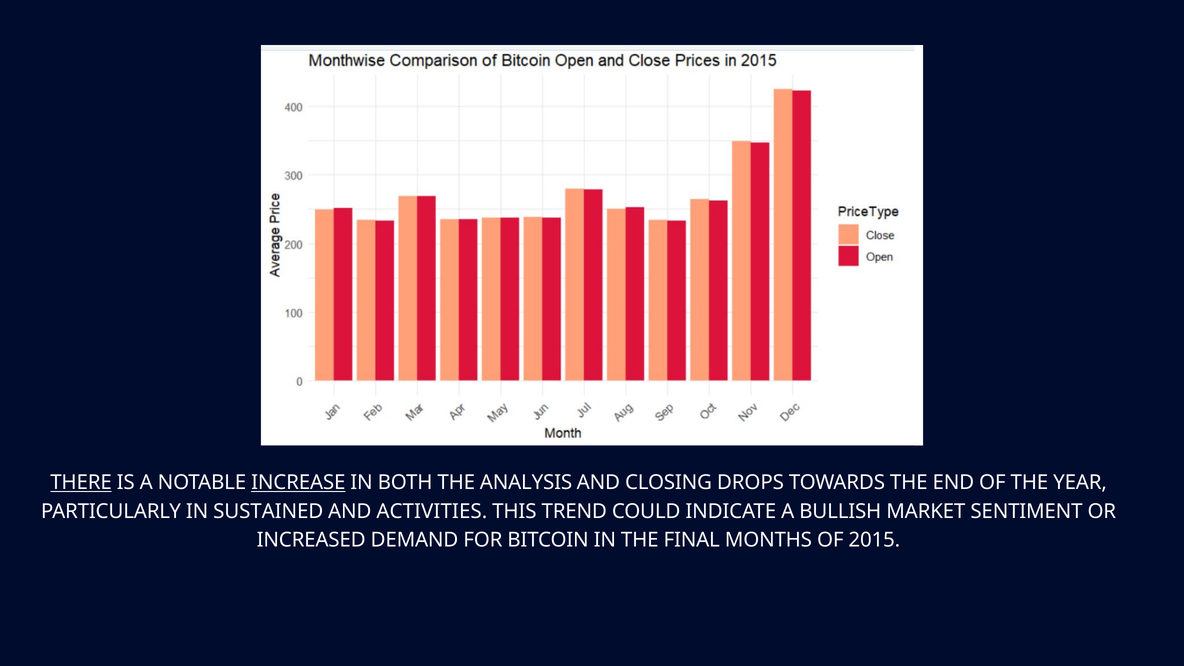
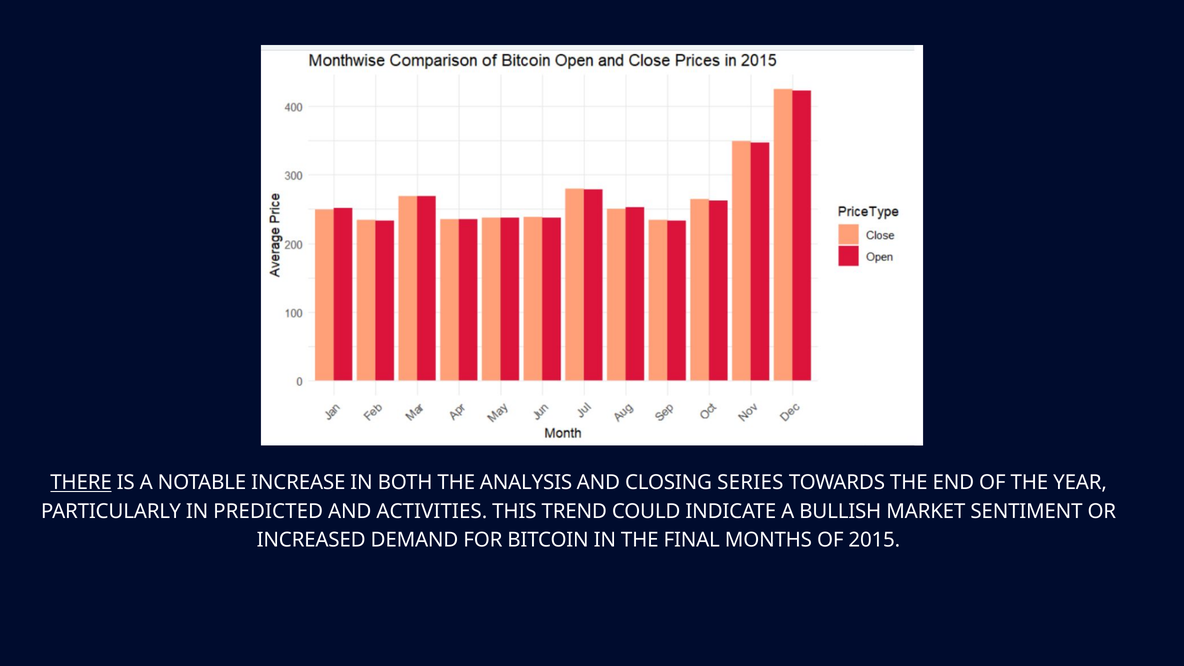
INCREASE underline: present -> none
DROPS: DROPS -> SERIES
SUSTAINED: SUSTAINED -> PREDICTED
